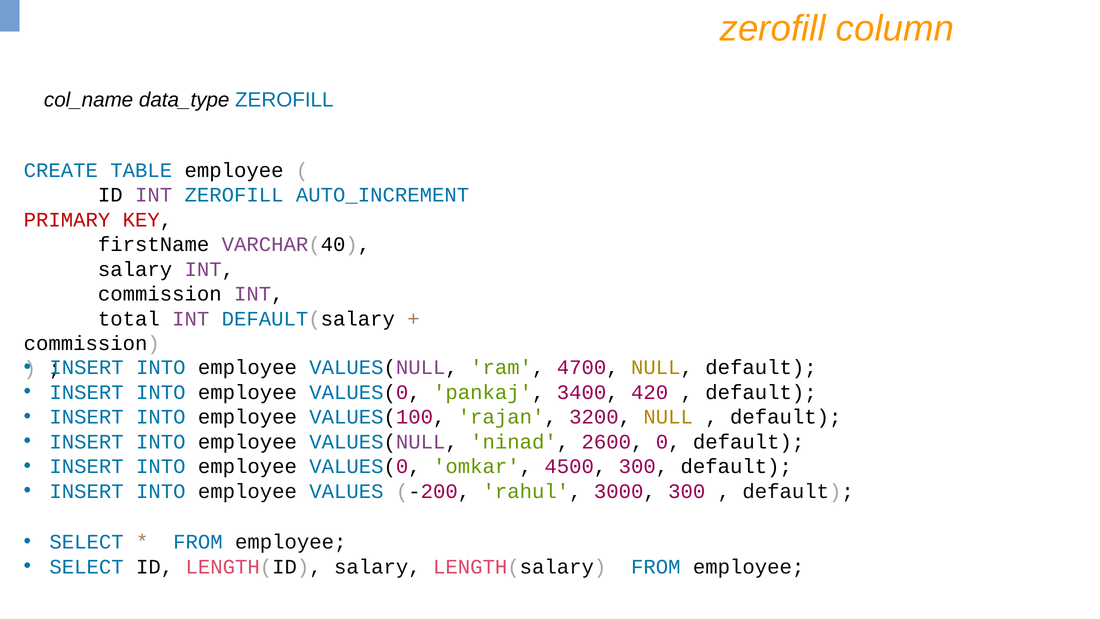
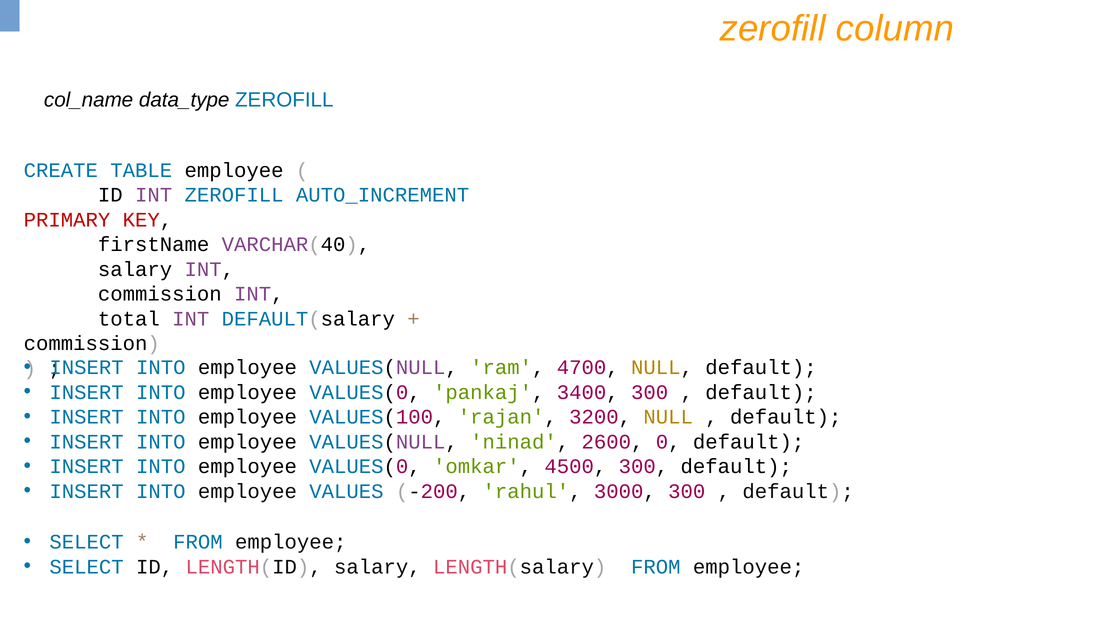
3400 420: 420 -> 300
